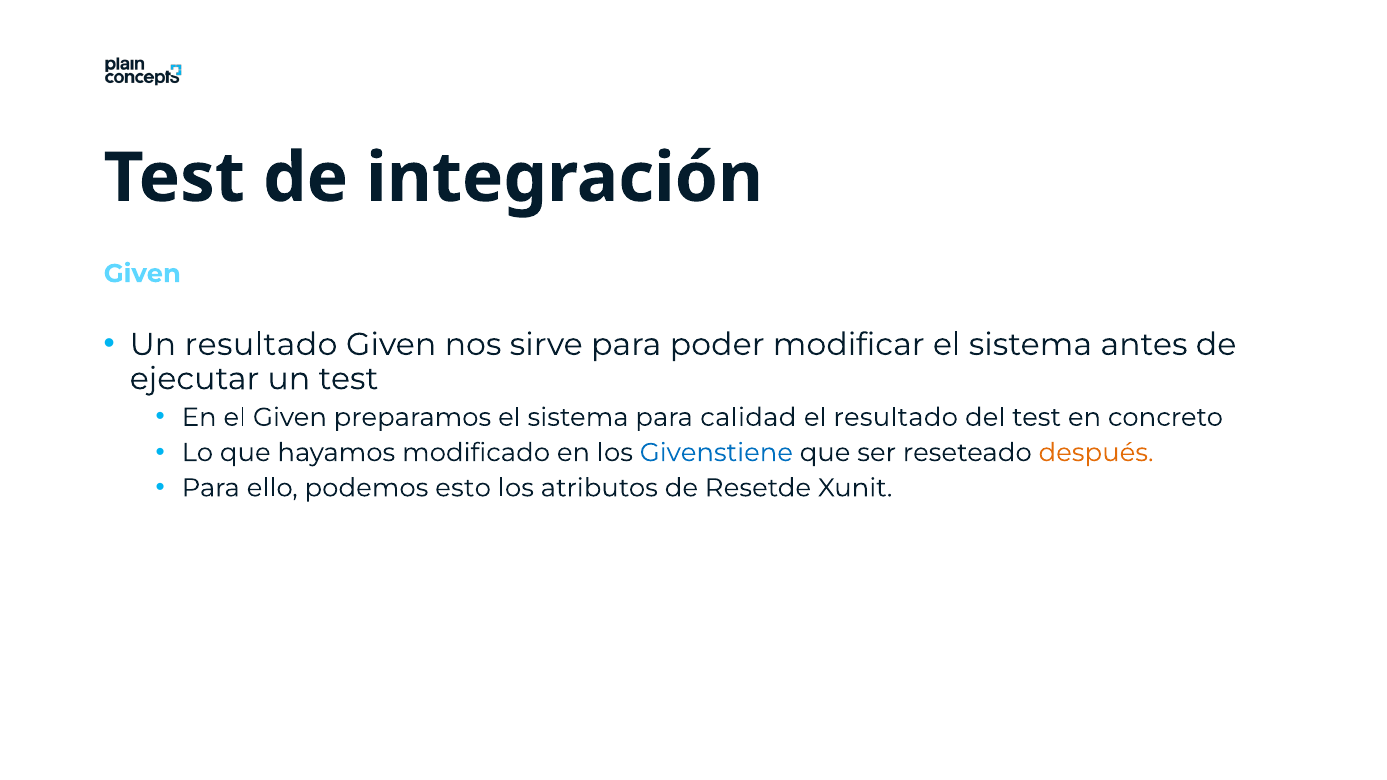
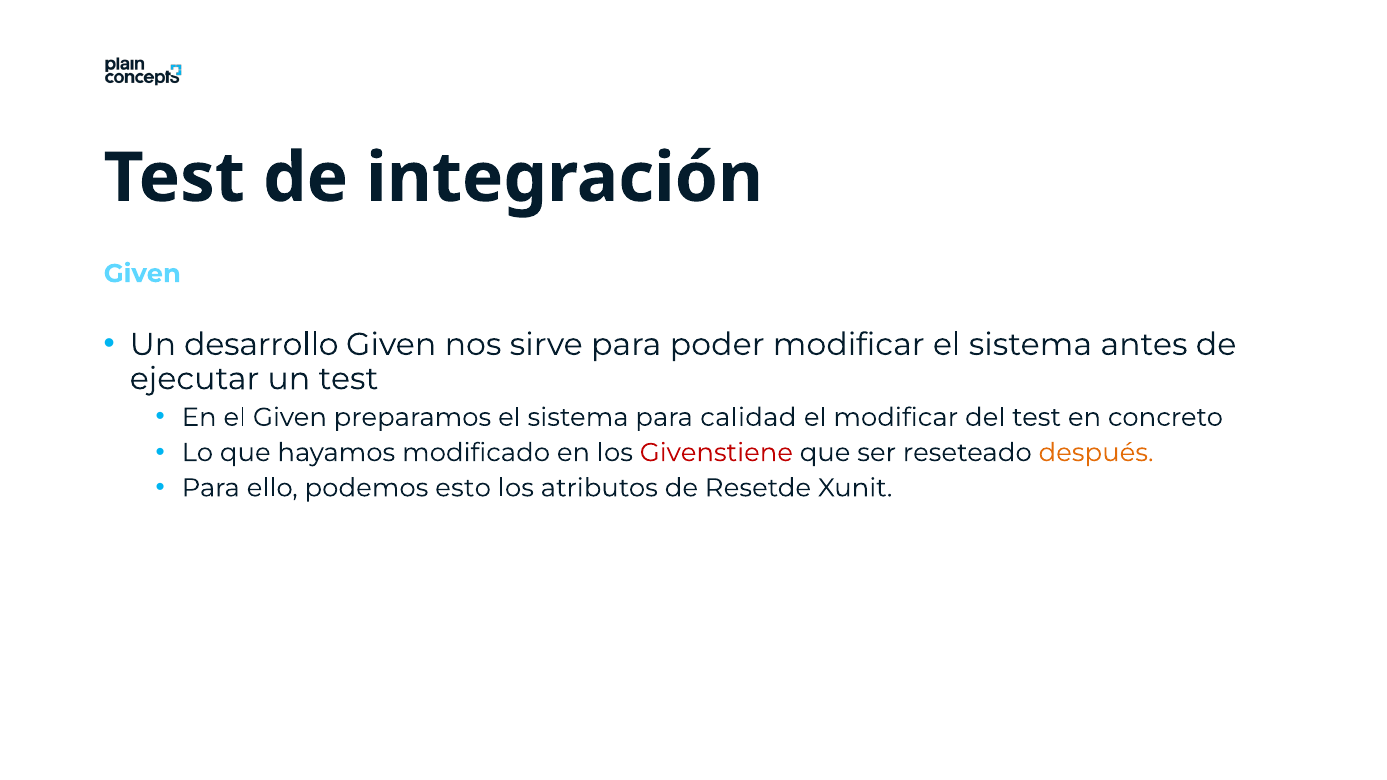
Un resultado: resultado -> desarrollo
el resultado: resultado -> modificar
Givenstiene colour: blue -> red
